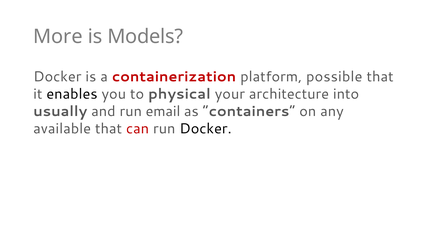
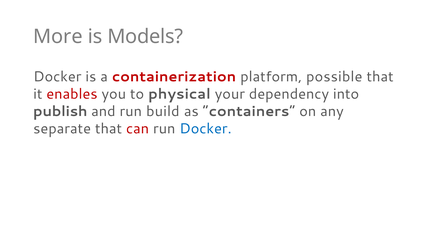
enables colour: black -> red
architecture: architecture -> dependency
usually: usually -> publish
email: email -> build
available: available -> separate
Docker at (206, 129) colour: black -> blue
